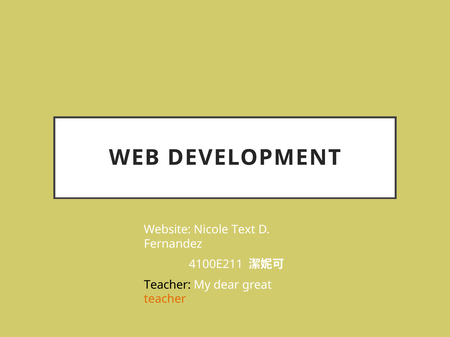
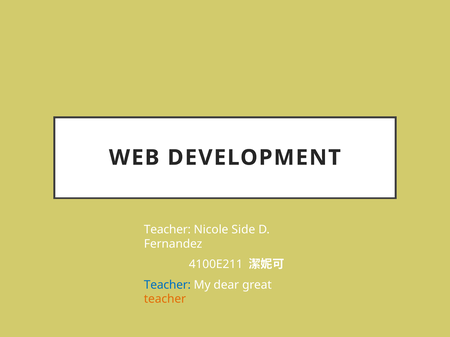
Website at (167, 230): Website -> Teacher
Text: Text -> Side
Teacher at (167, 285) colour: black -> blue
